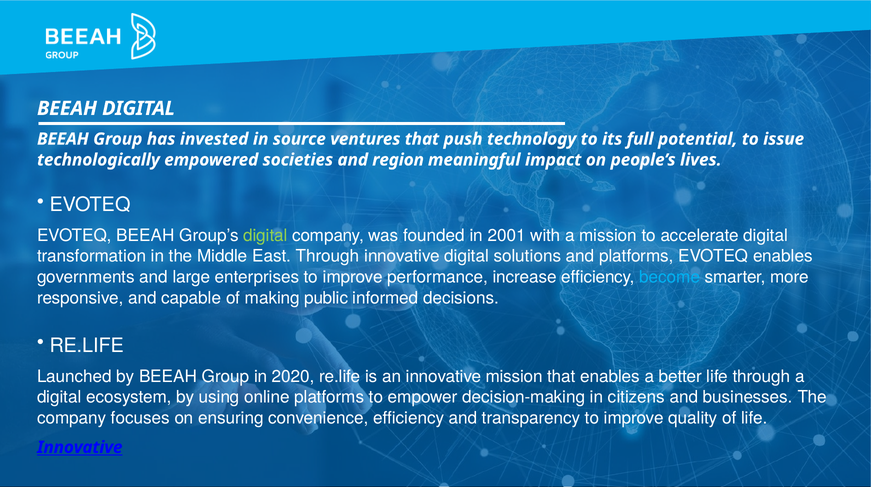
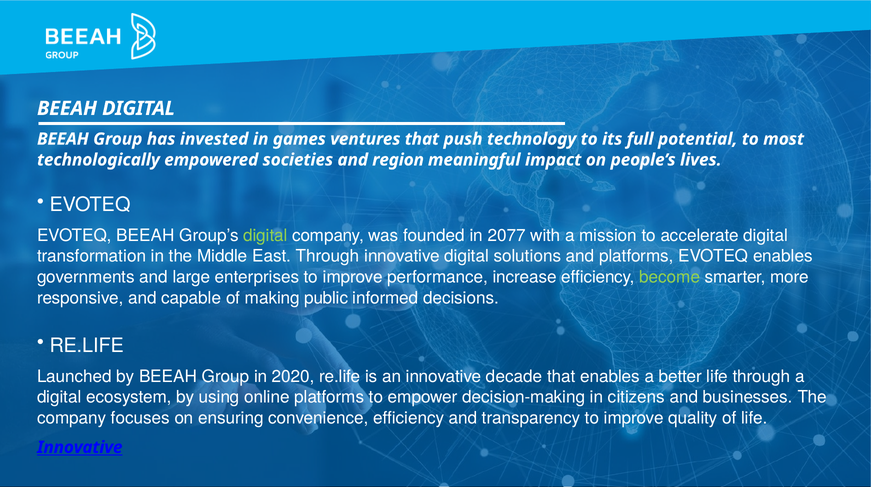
source: source -> games
issue: issue -> most
2001: 2001 -> 2077
become colour: light blue -> light green
innovative mission: mission -> decade
